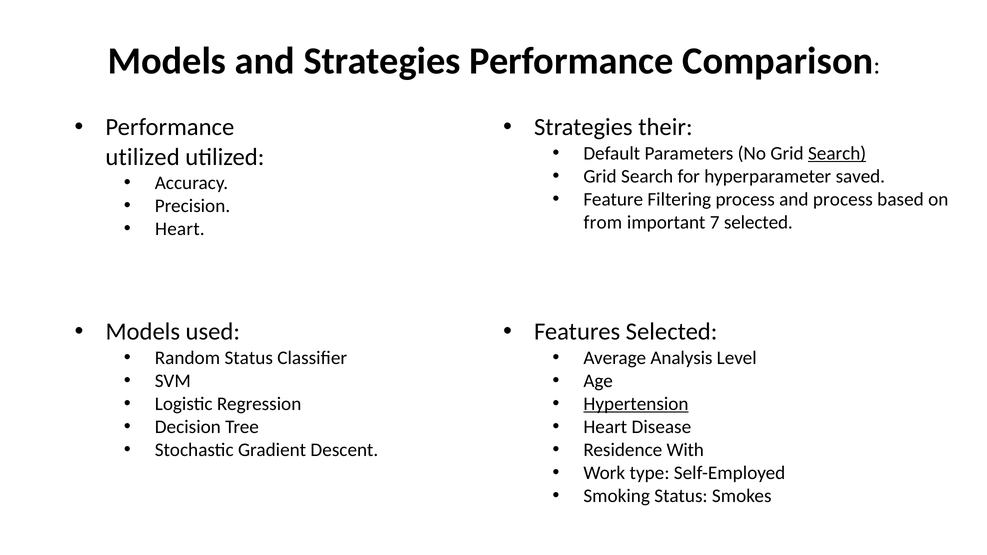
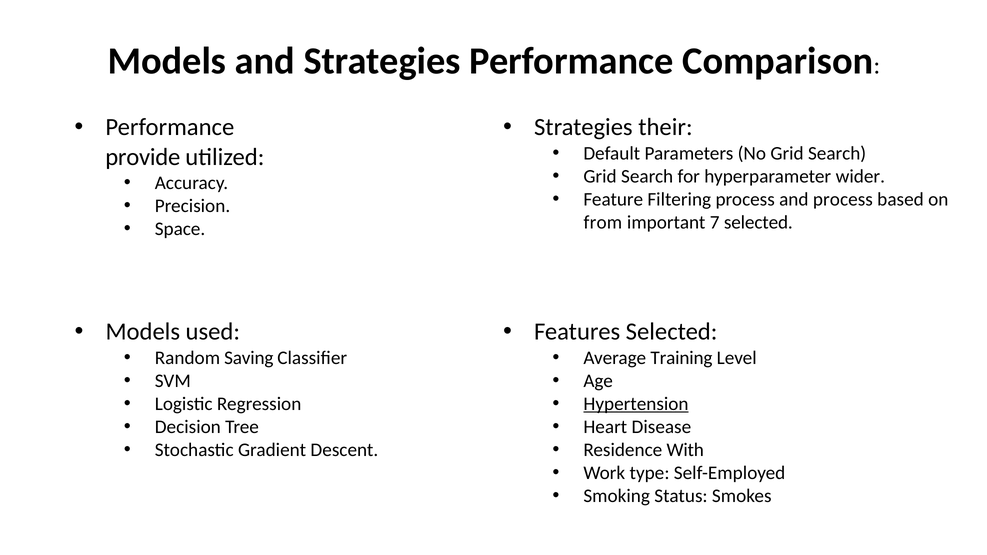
Search at (837, 153) underline: present -> none
utilized at (143, 157): utilized -> provide
saved: saved -> wider
Heart at (180, 229): Heart -> Space
Random Status: Status -> Saving
Analysis: Analysis -> Training
